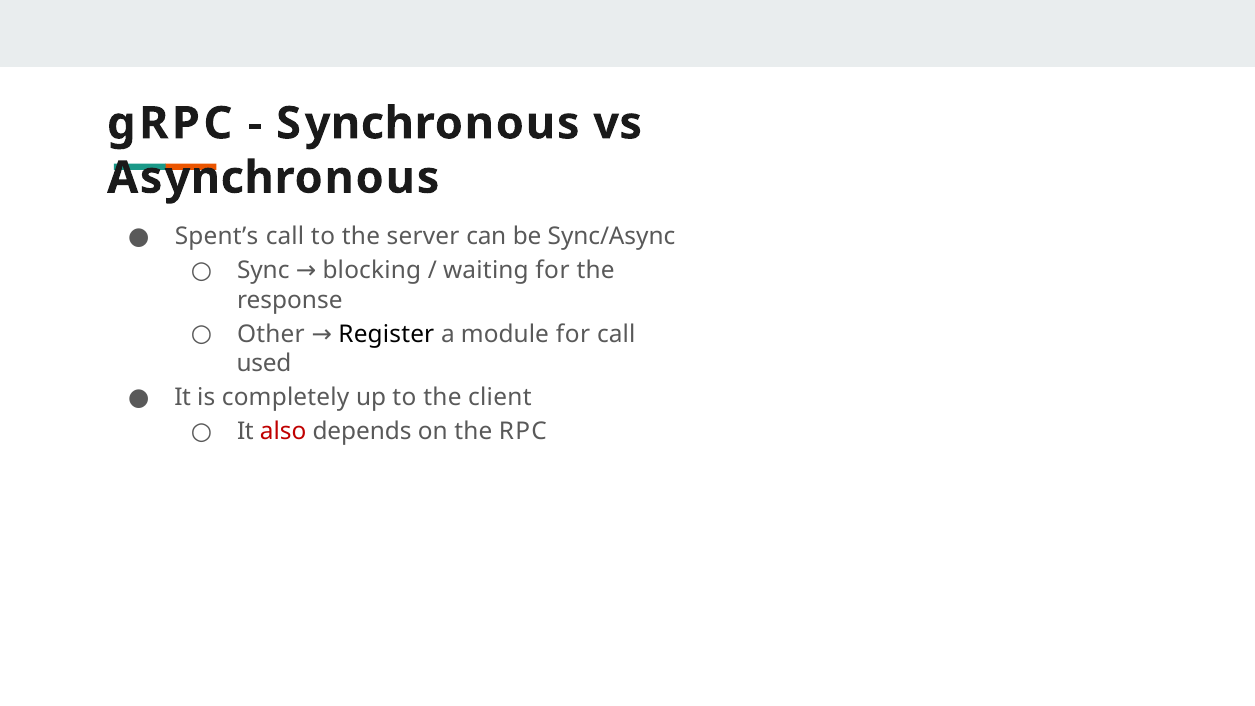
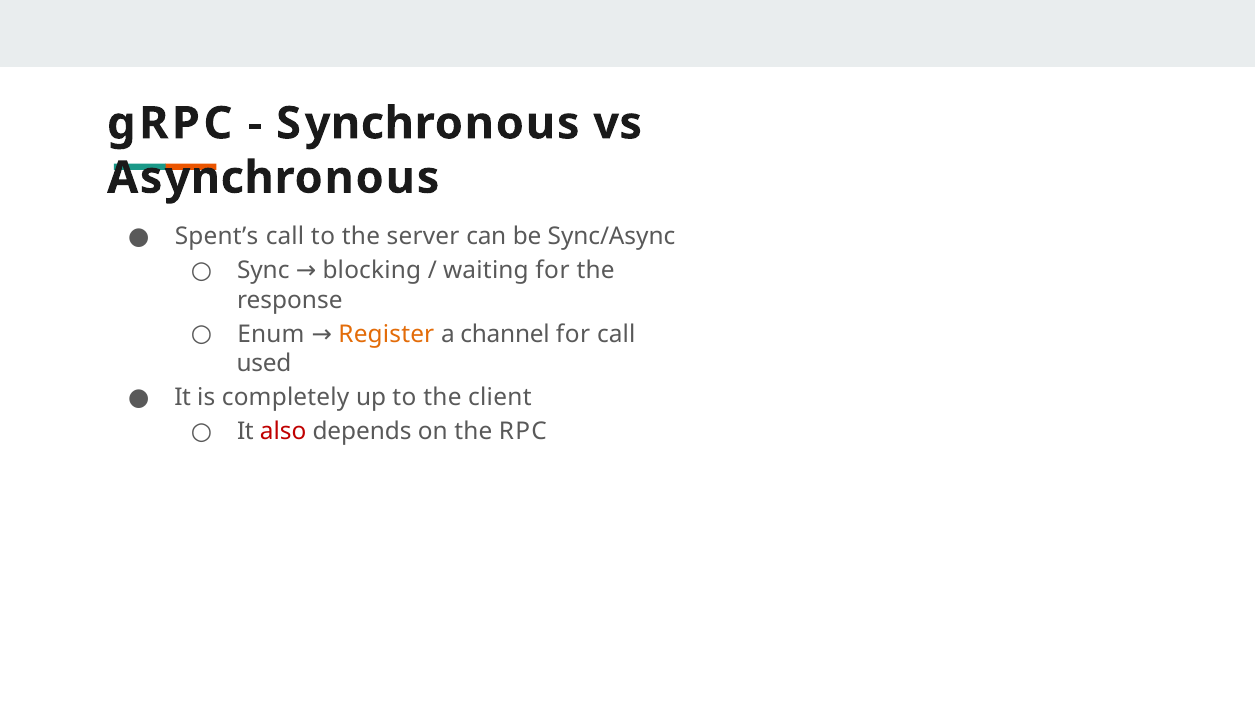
Other: Other -> Enum
Register colour: black -> orange
module: module -> channel
